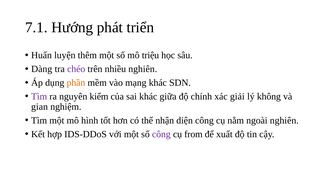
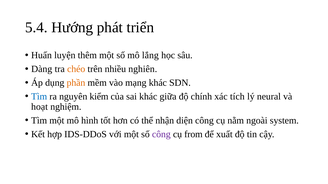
7.1: 7.1 -> 5.4
triệu: triệu -> lắng
chéo colour: purple -> orange
Tìm at (39, 97) colour: purple -> blue
giải: giải -> tích
không: không -> neural
gian: gian -> hoạt
ngoài nghiên: nghiên -> system
